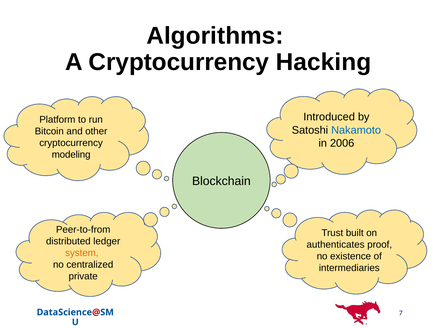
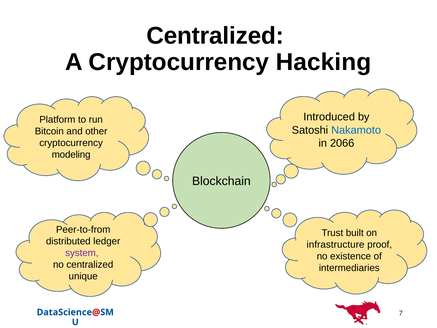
Algorithms at (215, 36): Algorithms -> Centralized
2006: 2006 -> 2066
authenticates: authenticates -> infrastructure
system colour: orange -> purple
private: private -> unique
